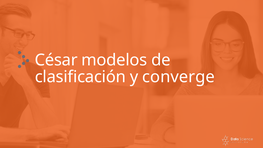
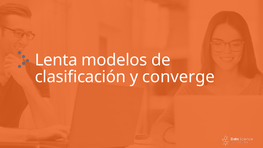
César: César -> Lenta
